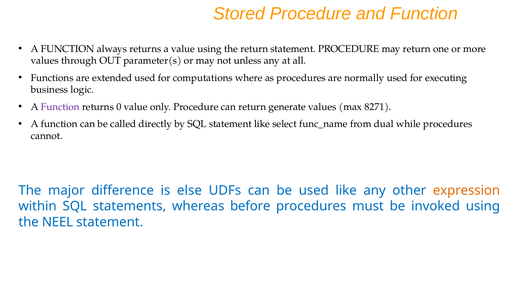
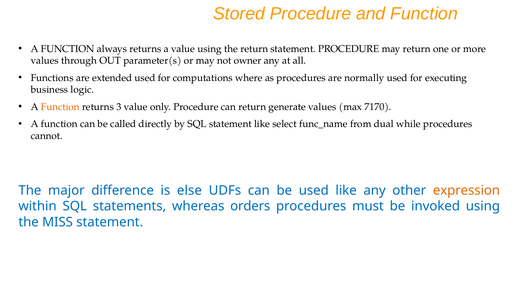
unless: unless -> owner
Function at (60, 107) colour: purple -> orange
0: 0 -> 3
8271: 8271 -> 7170
before: before -> orders
NEEL: NEEL -> MISS
